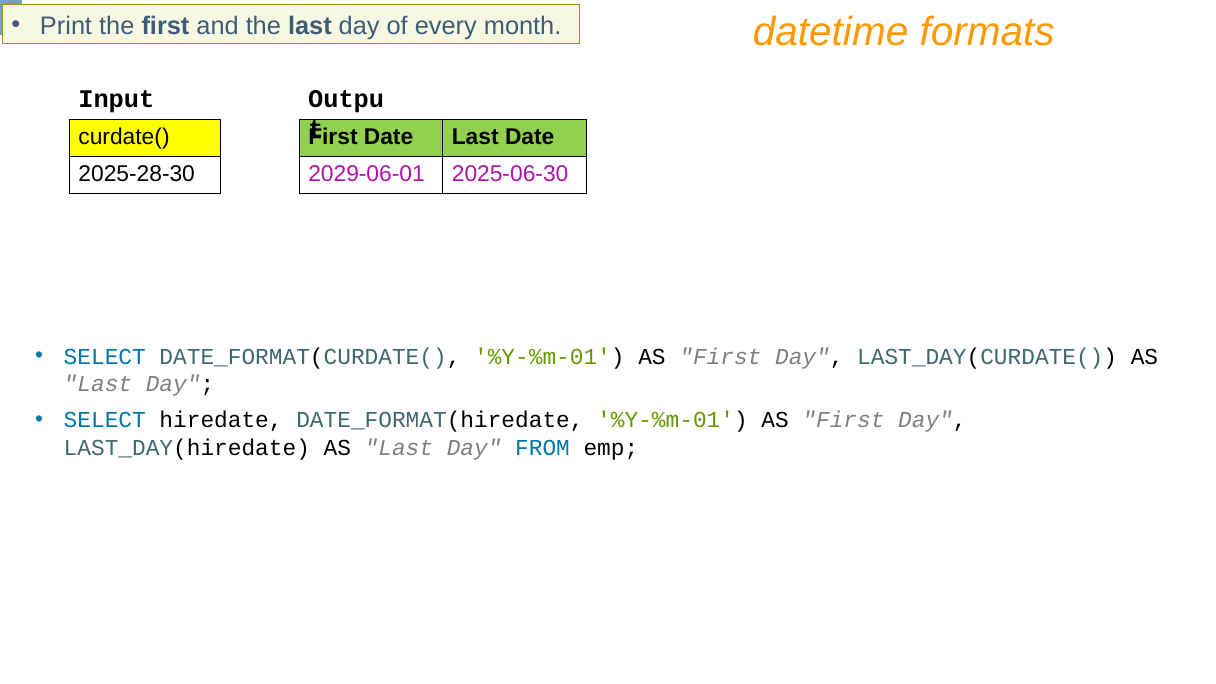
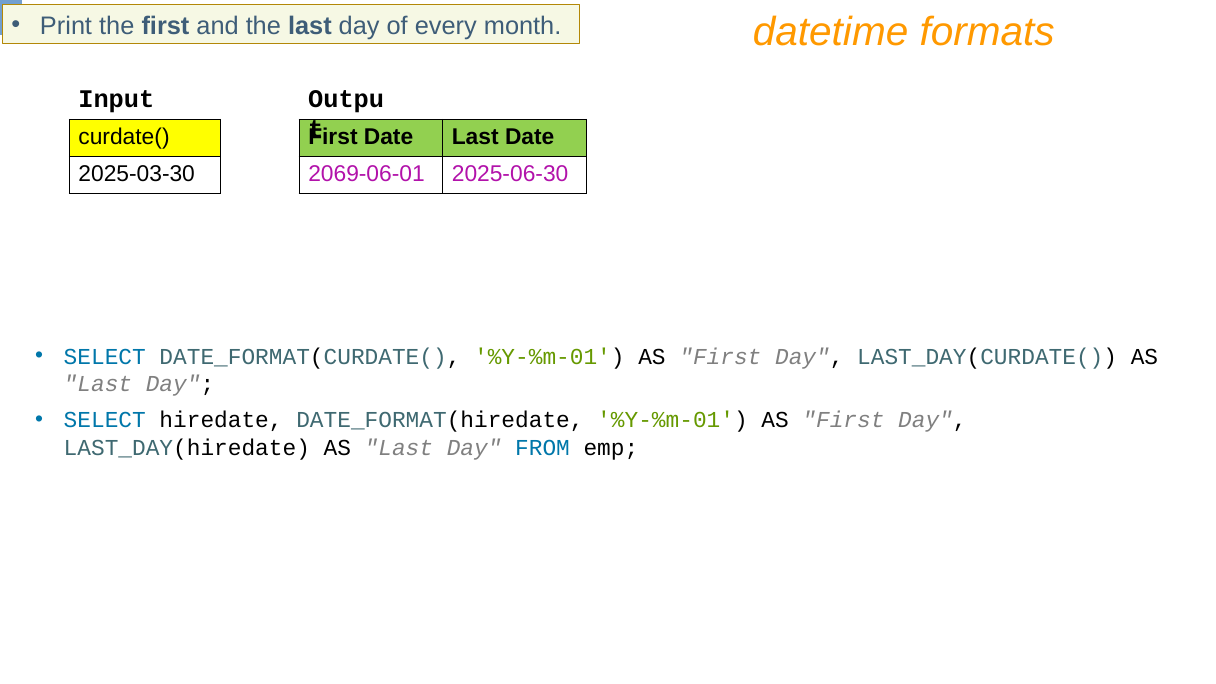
2025-28-30: 2025-28-30 -> 2025-03-30
2029-06-01: 2029-06-01 -> 2069-06-01
